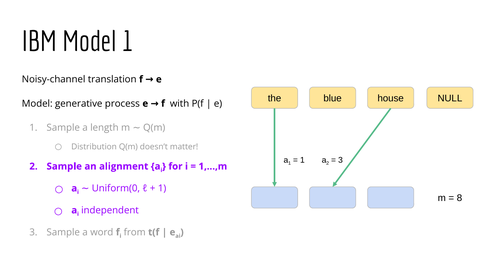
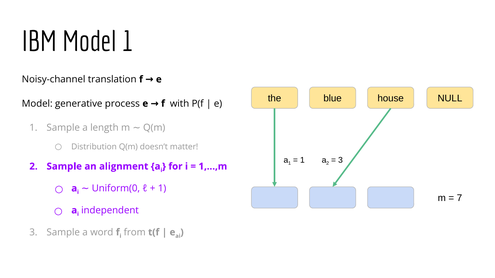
8: 8 -> 7
